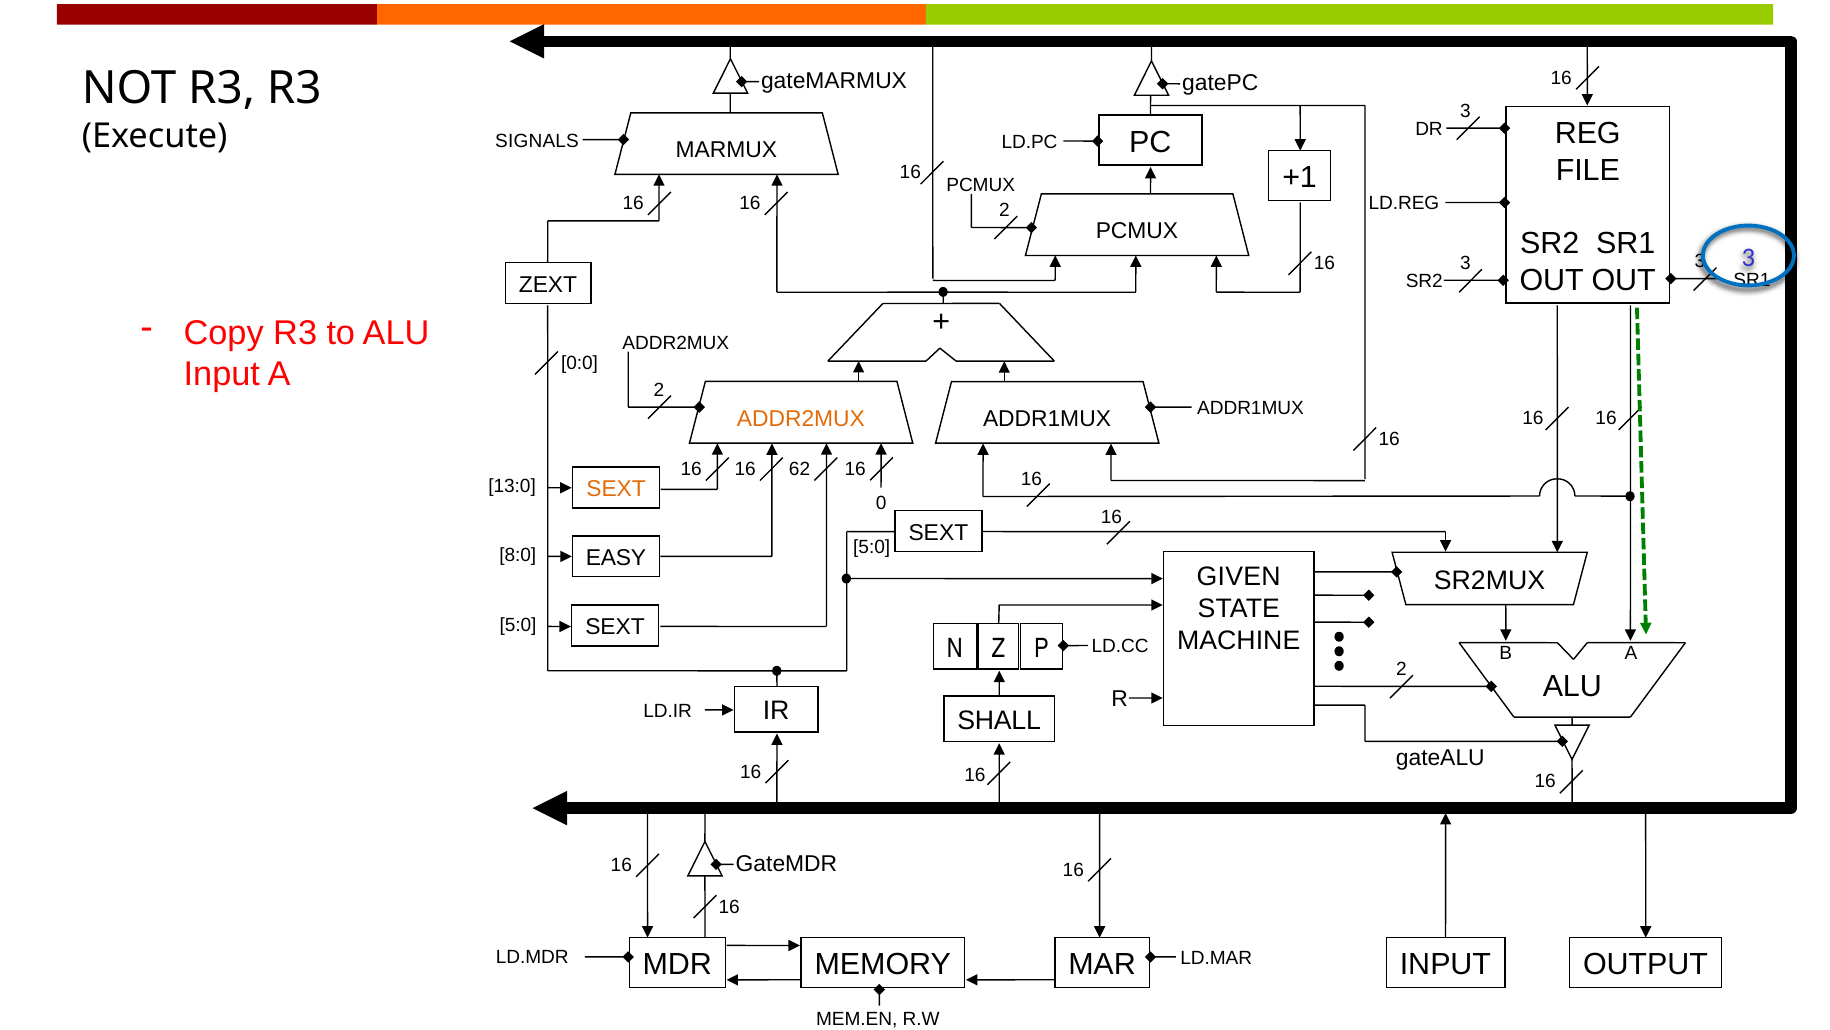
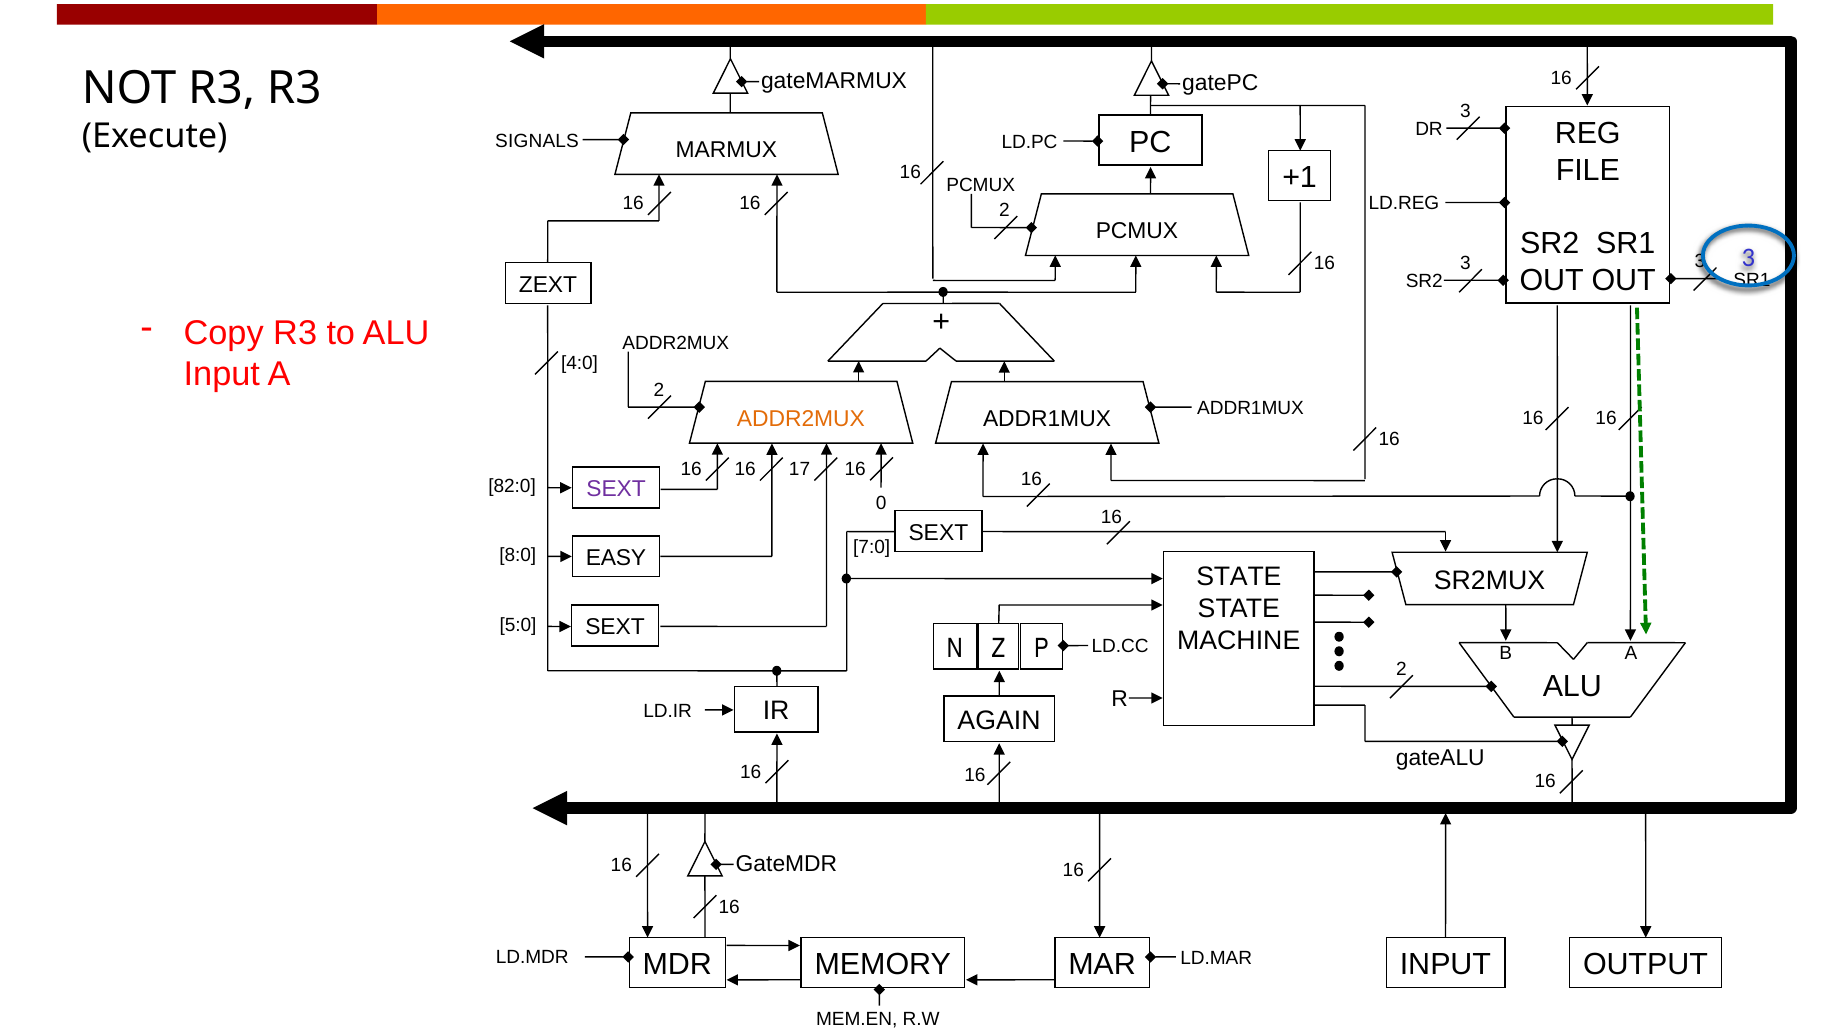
0:0: 0:0 -> 4:0
62: 62 -> 17
13:0: 13:0 -> 82:0
SEXT at (616, 489) colour: orange -> purple
5:0 at (872, 546): 5:0 -> 7:0
GIVEN at (1239, 576): GIVEN -> STATE
SHALL: SHALL -> AGAIN
